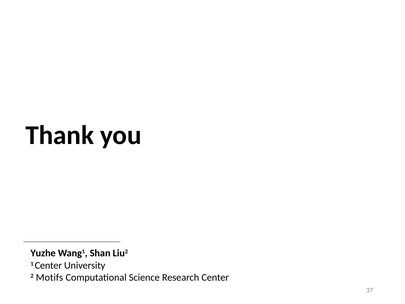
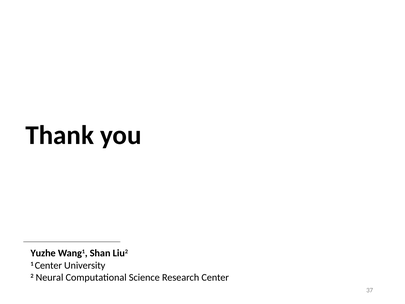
Motifs: Motifs -> Neural
